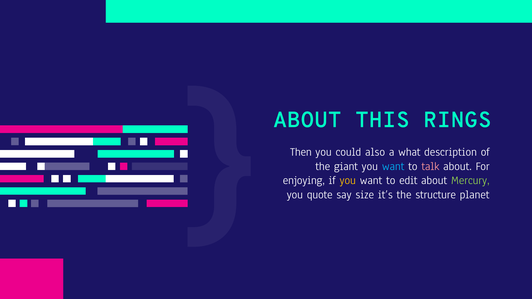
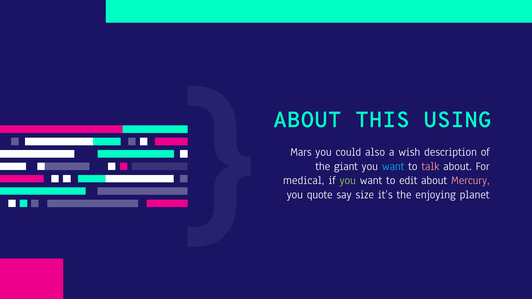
RINGS: RINGS -> USING
Then: Then -> Mars
what: what -> wish
enjoying: enjoying -> medical
you at (348, 181) colour: yellow -> light green
Mercury colour: light green -> pink
structure: structure -> enjoying
